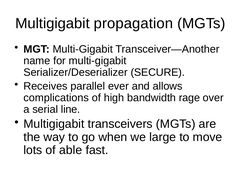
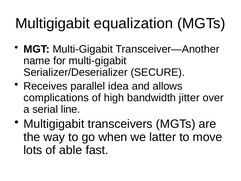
propagation: propagation -> equalization
ever: ever -> idea
rage: rage -> jitter
large: large -> latter
